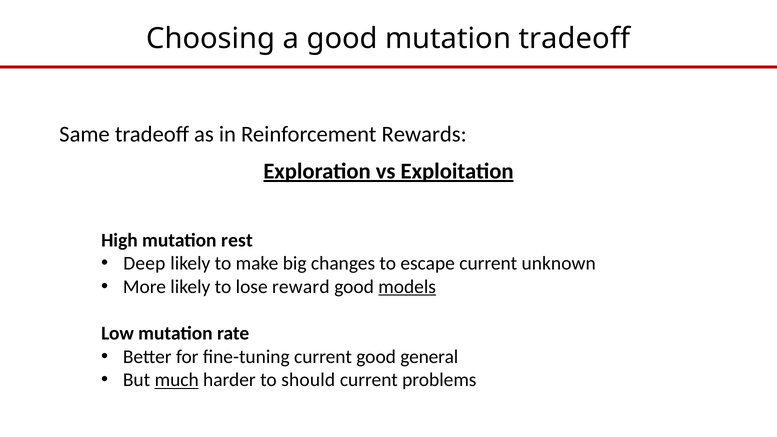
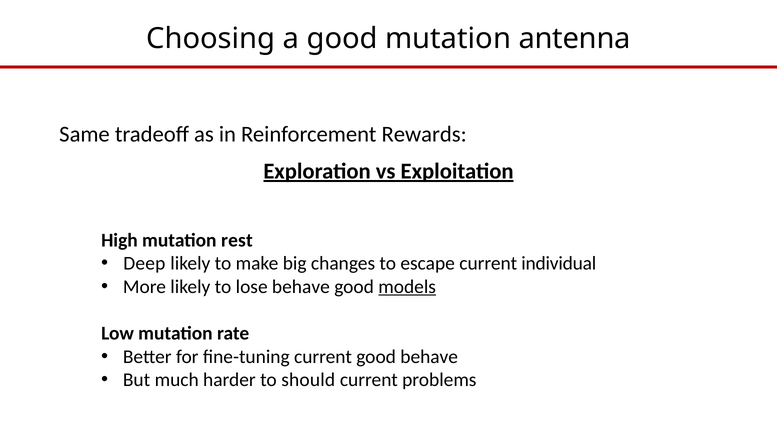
mutation tradeoff: tradeoff -> antenna
unknown: unknown -> individual
lose reward: reward -> behave
good general: general -> behave
much underline: present -> none
